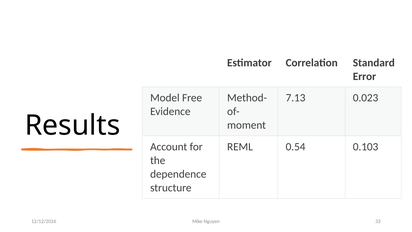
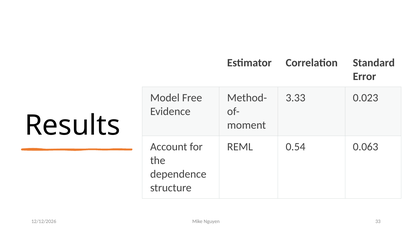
7.13: 7.13 -> 3.33
0.103: 0.103 -> 0.063
